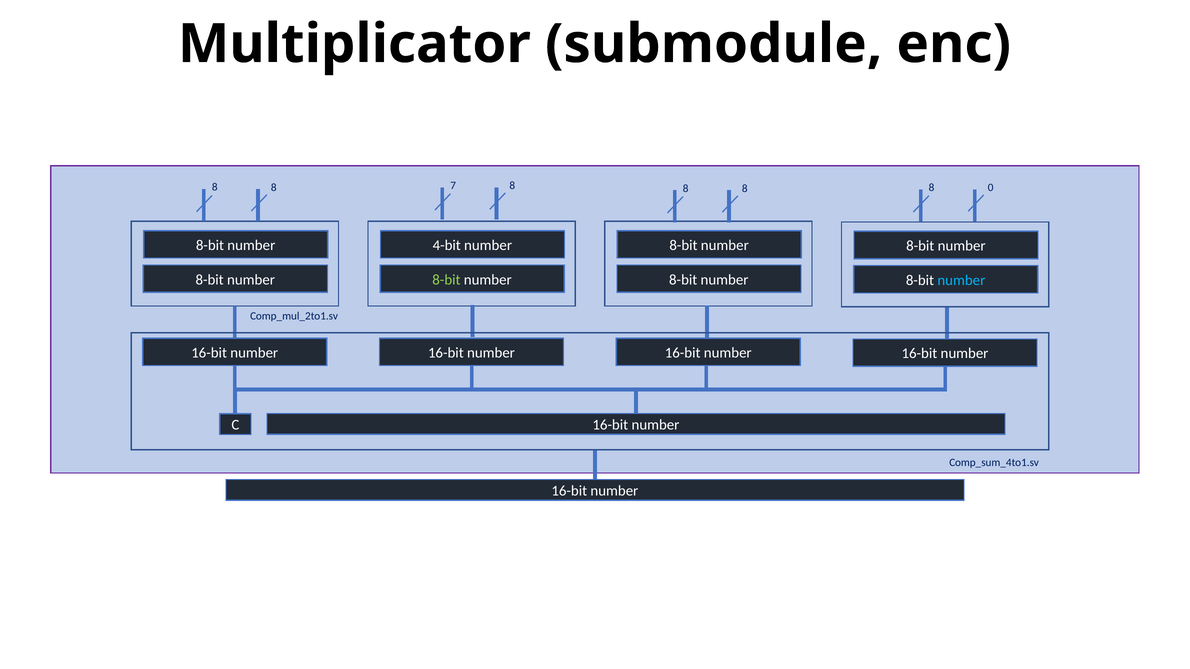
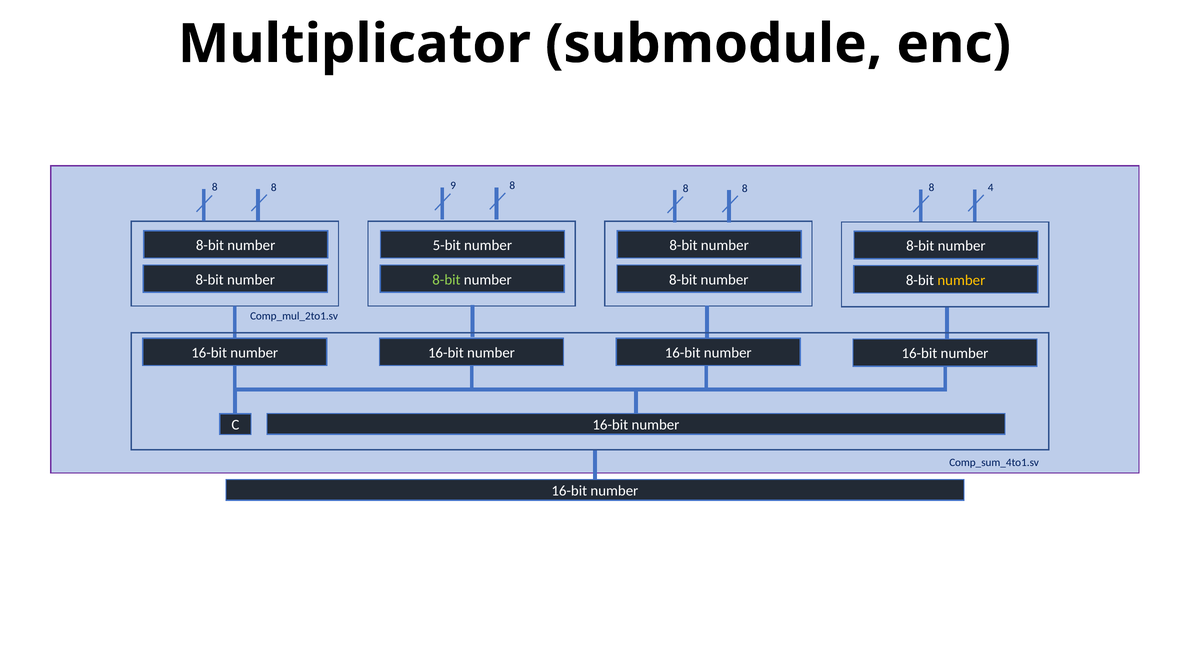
7: 7 -> 9
0: 0 -> 4
4-bit: 4-bit -> 5-bit
number at (961, 280) colour: light blue -> yellow
